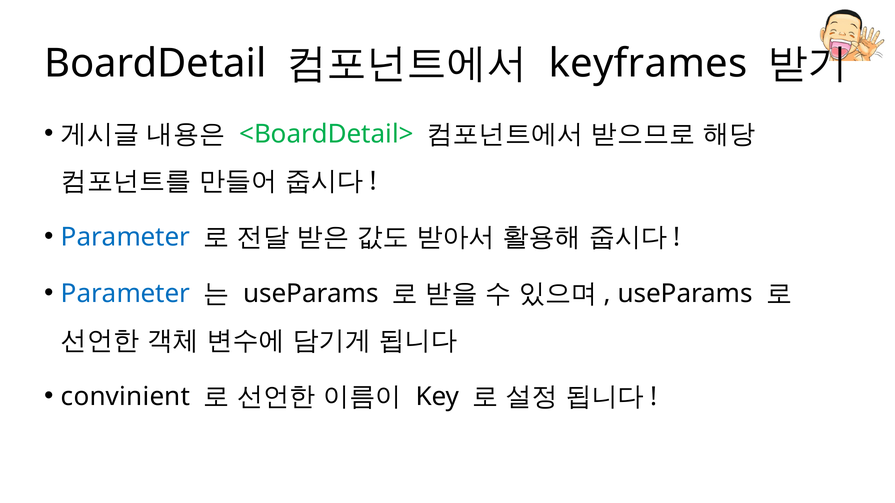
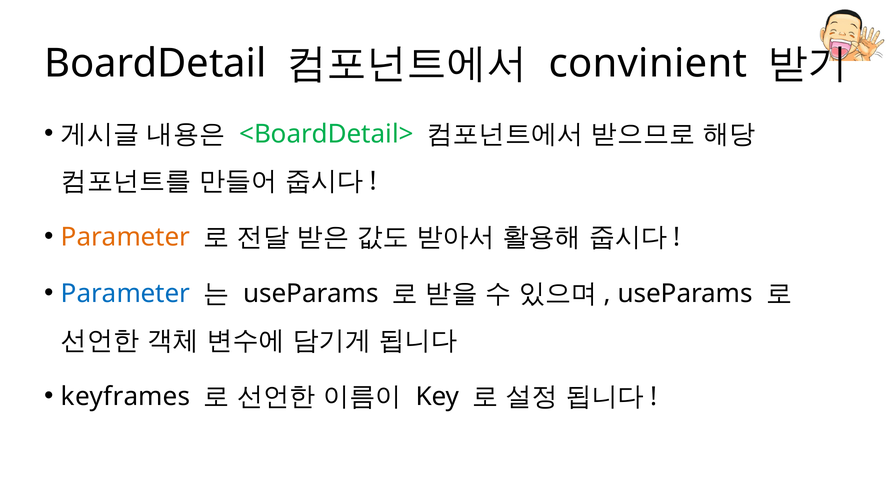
keyframes: keyframes -> convinient
Parameter at (126, 237) colour: blue -> orange
convinient: convinient -> keyframes
